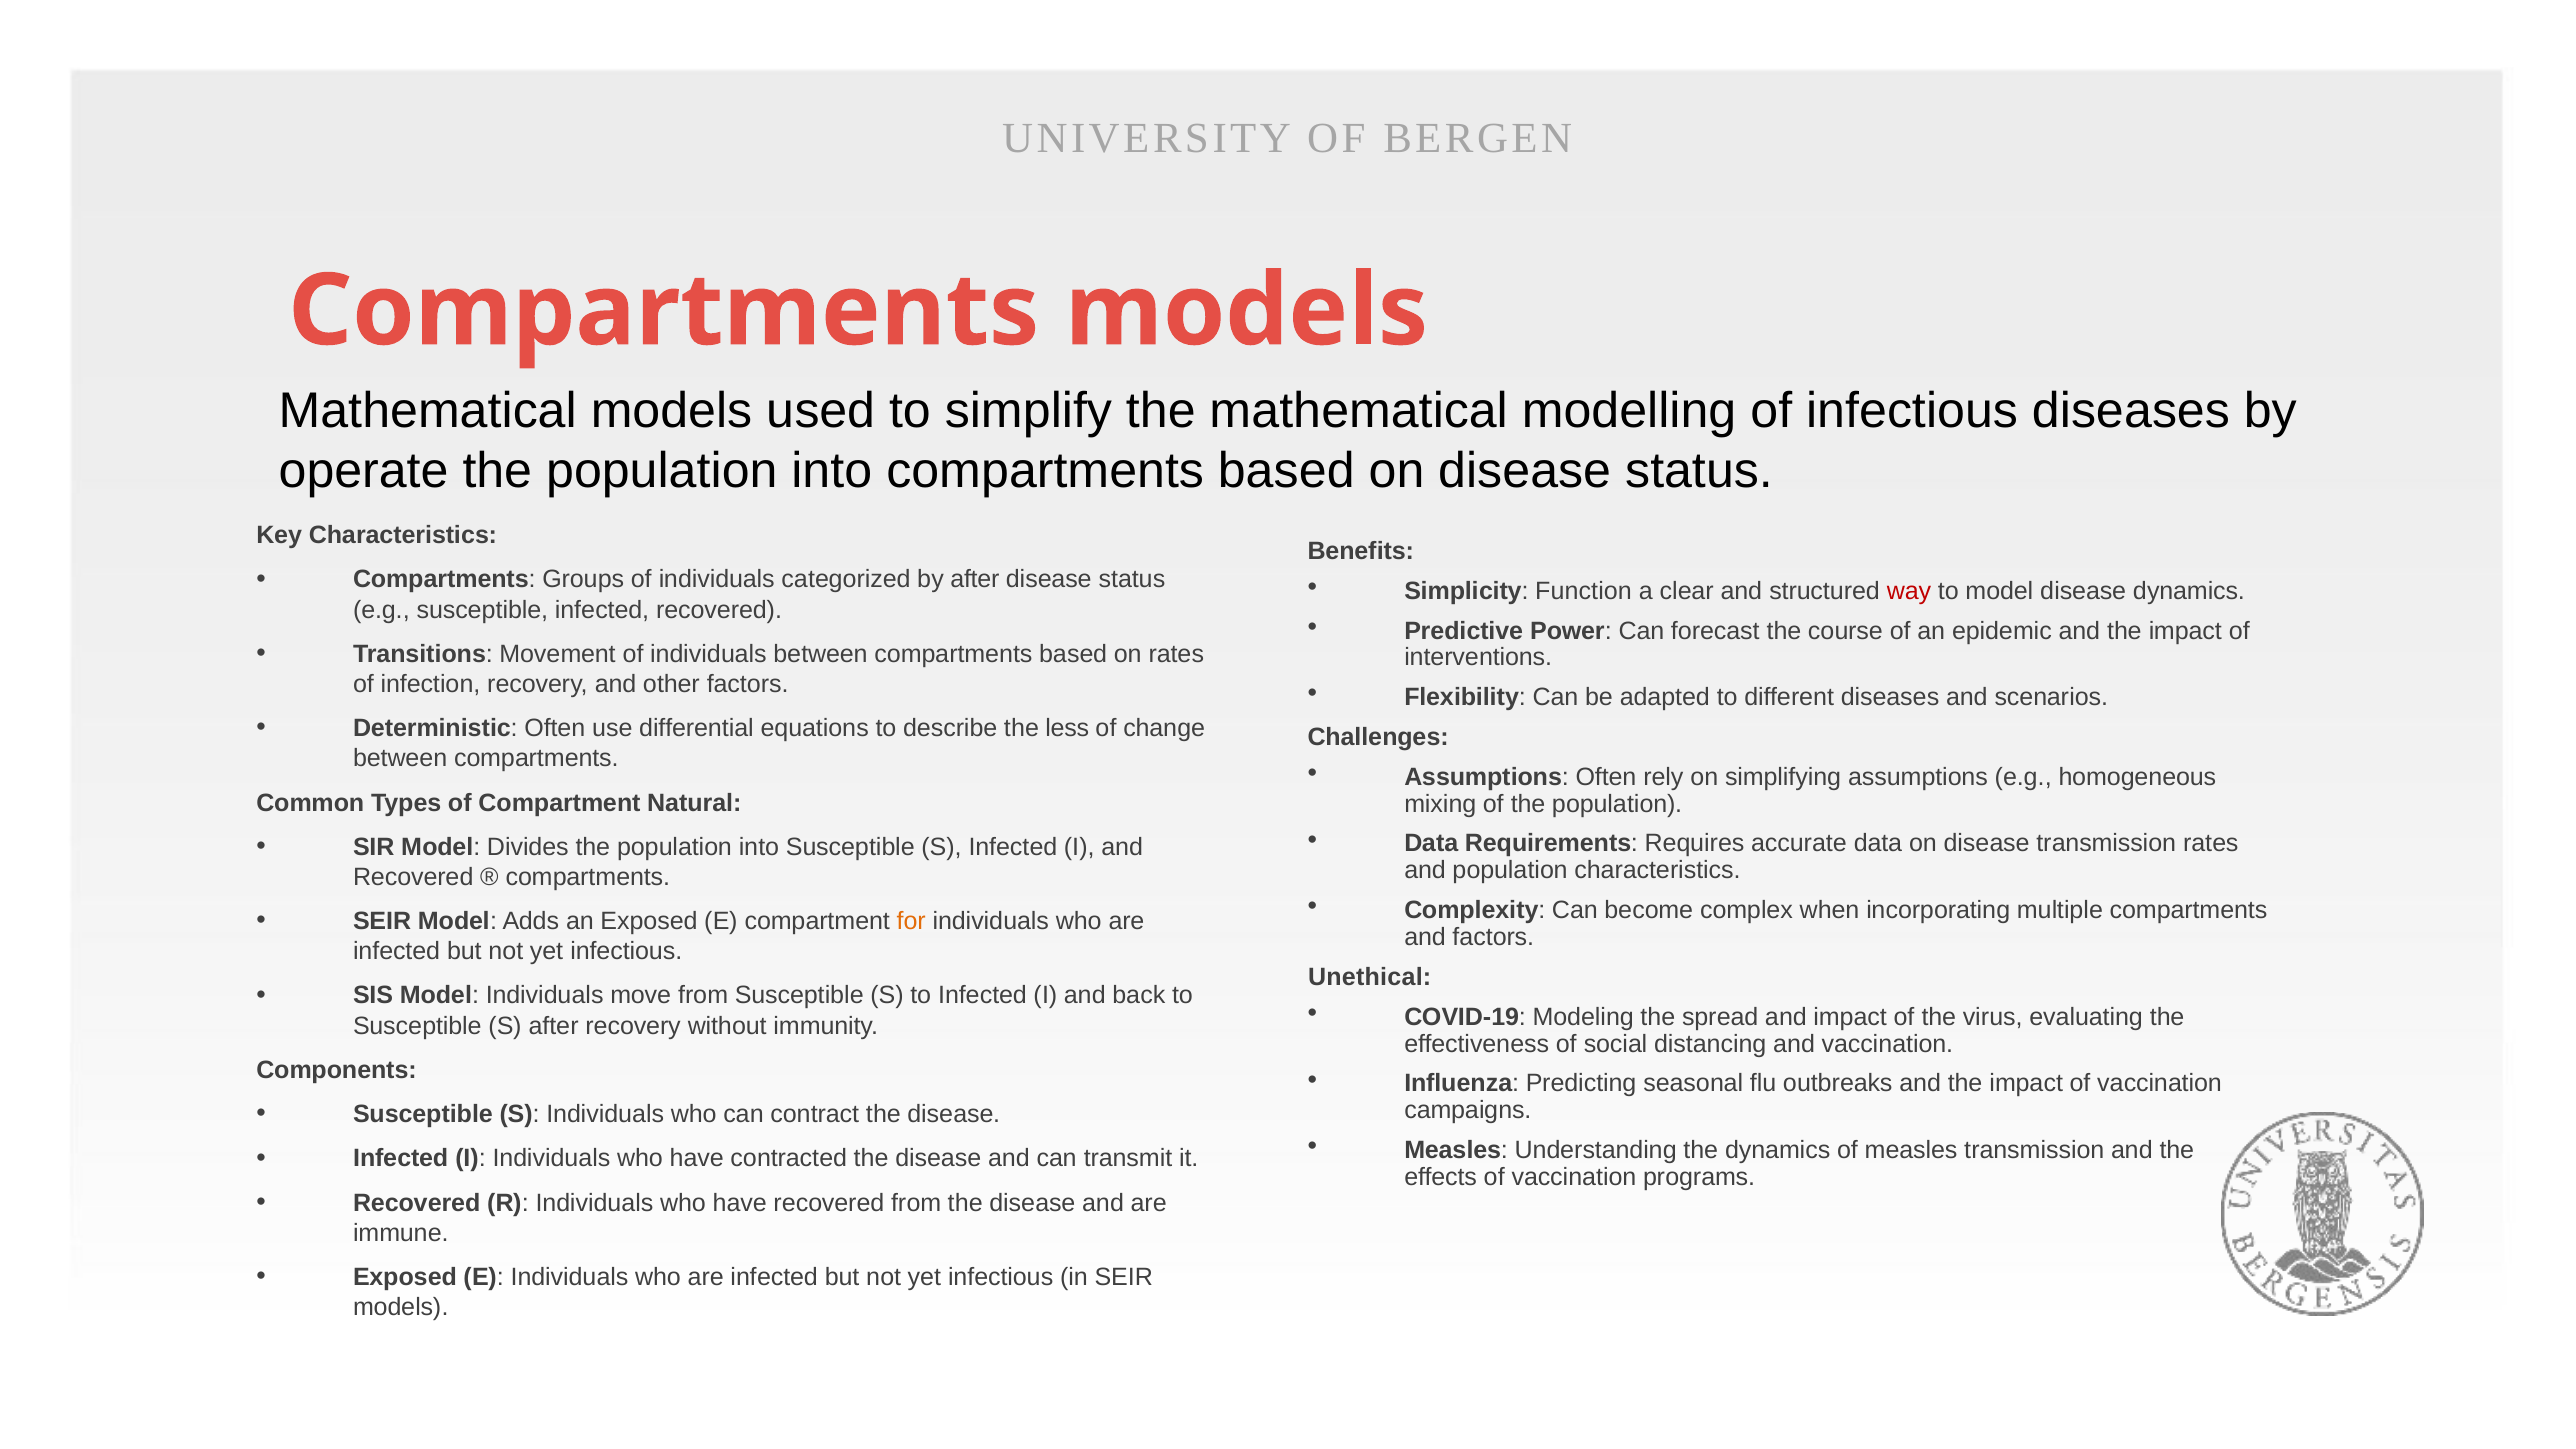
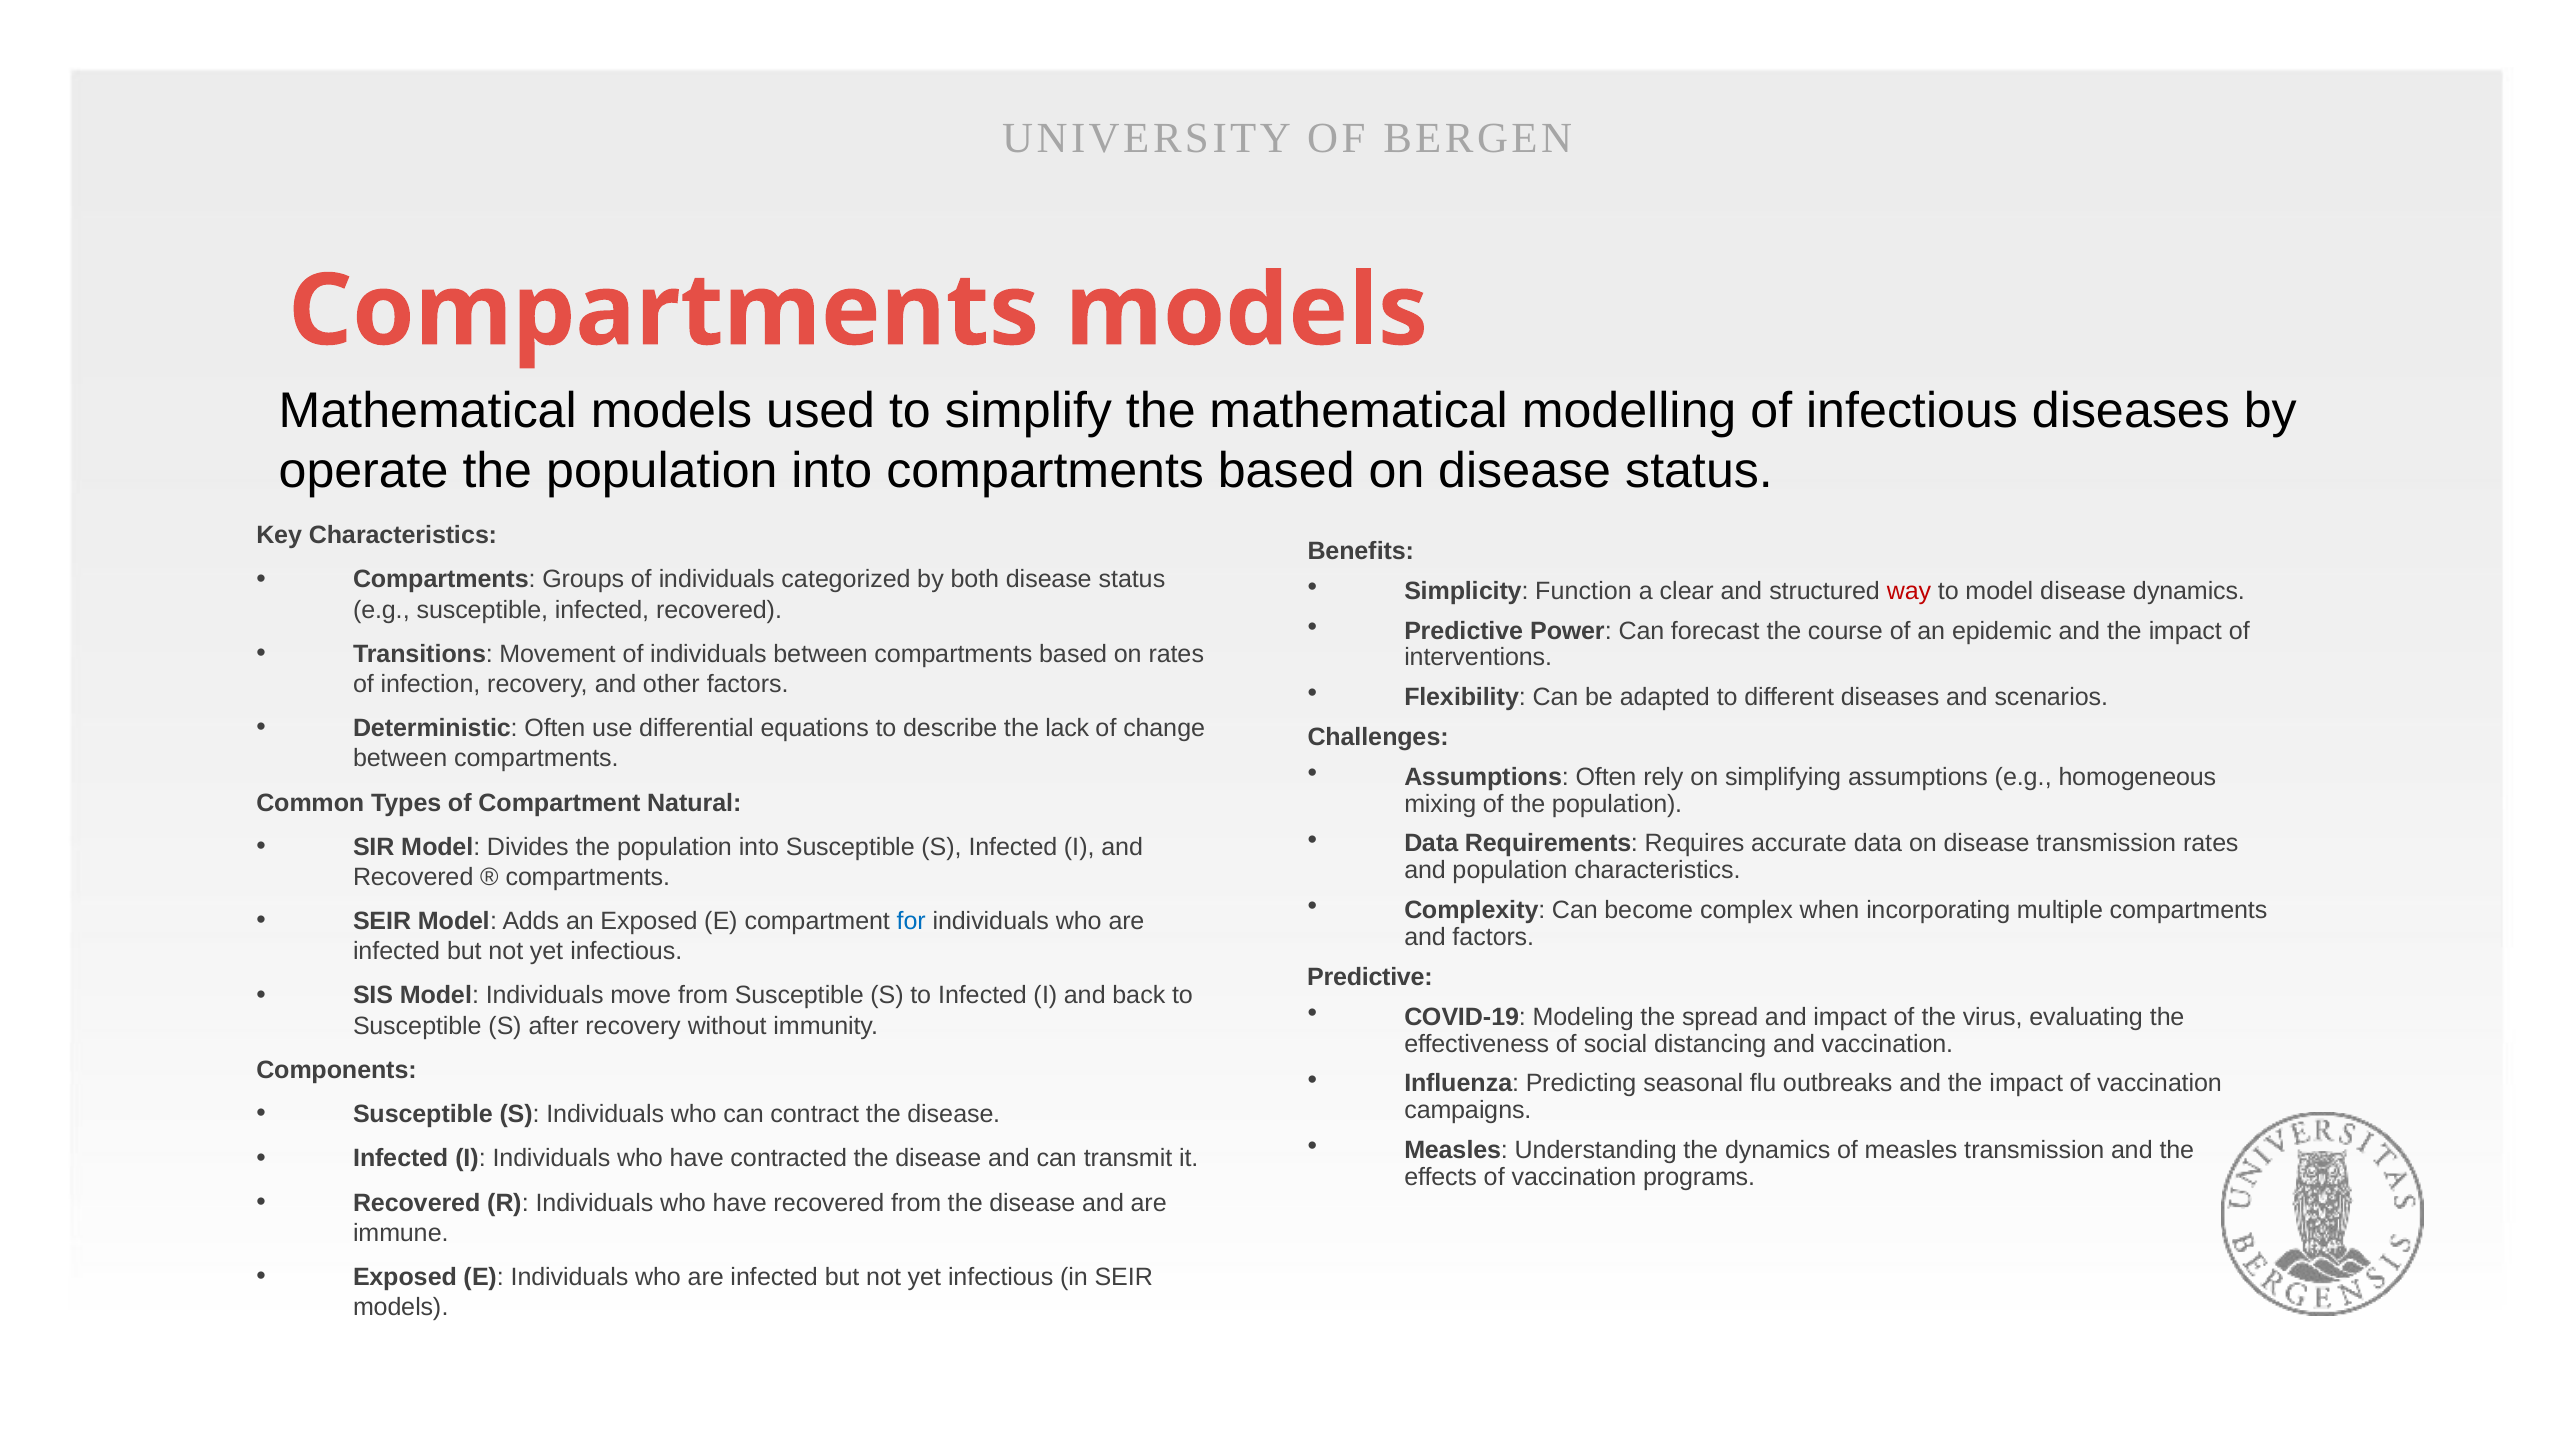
by after: after -> both
less: less -> lack
for colour: orange -> blue
Unethical at (1370, 977): Unethical -> Predictive
